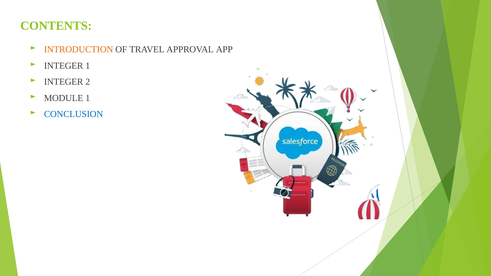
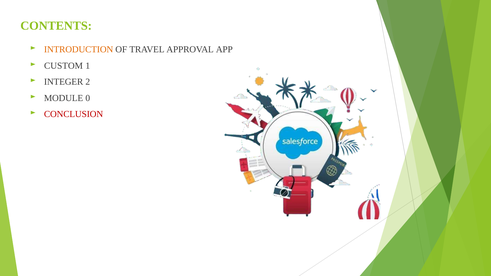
INTEGER at (64, 66): INTEGER -> CUSTOM
MODULE 1: 1 -> 0
CONCLUSION colour: blue -> red
